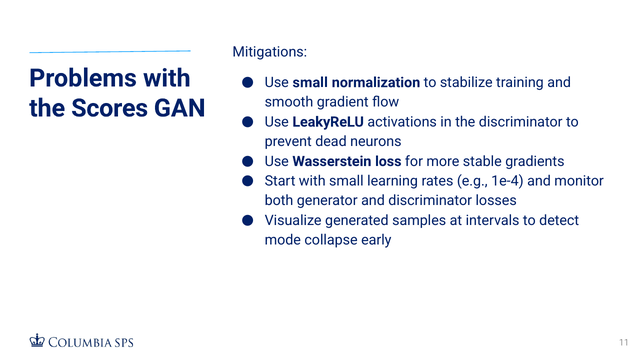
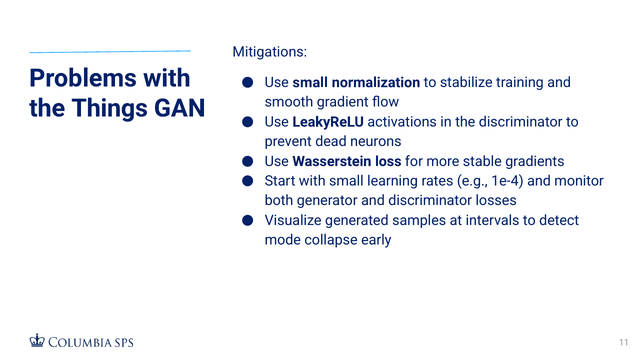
Scores: Scores -> Things
